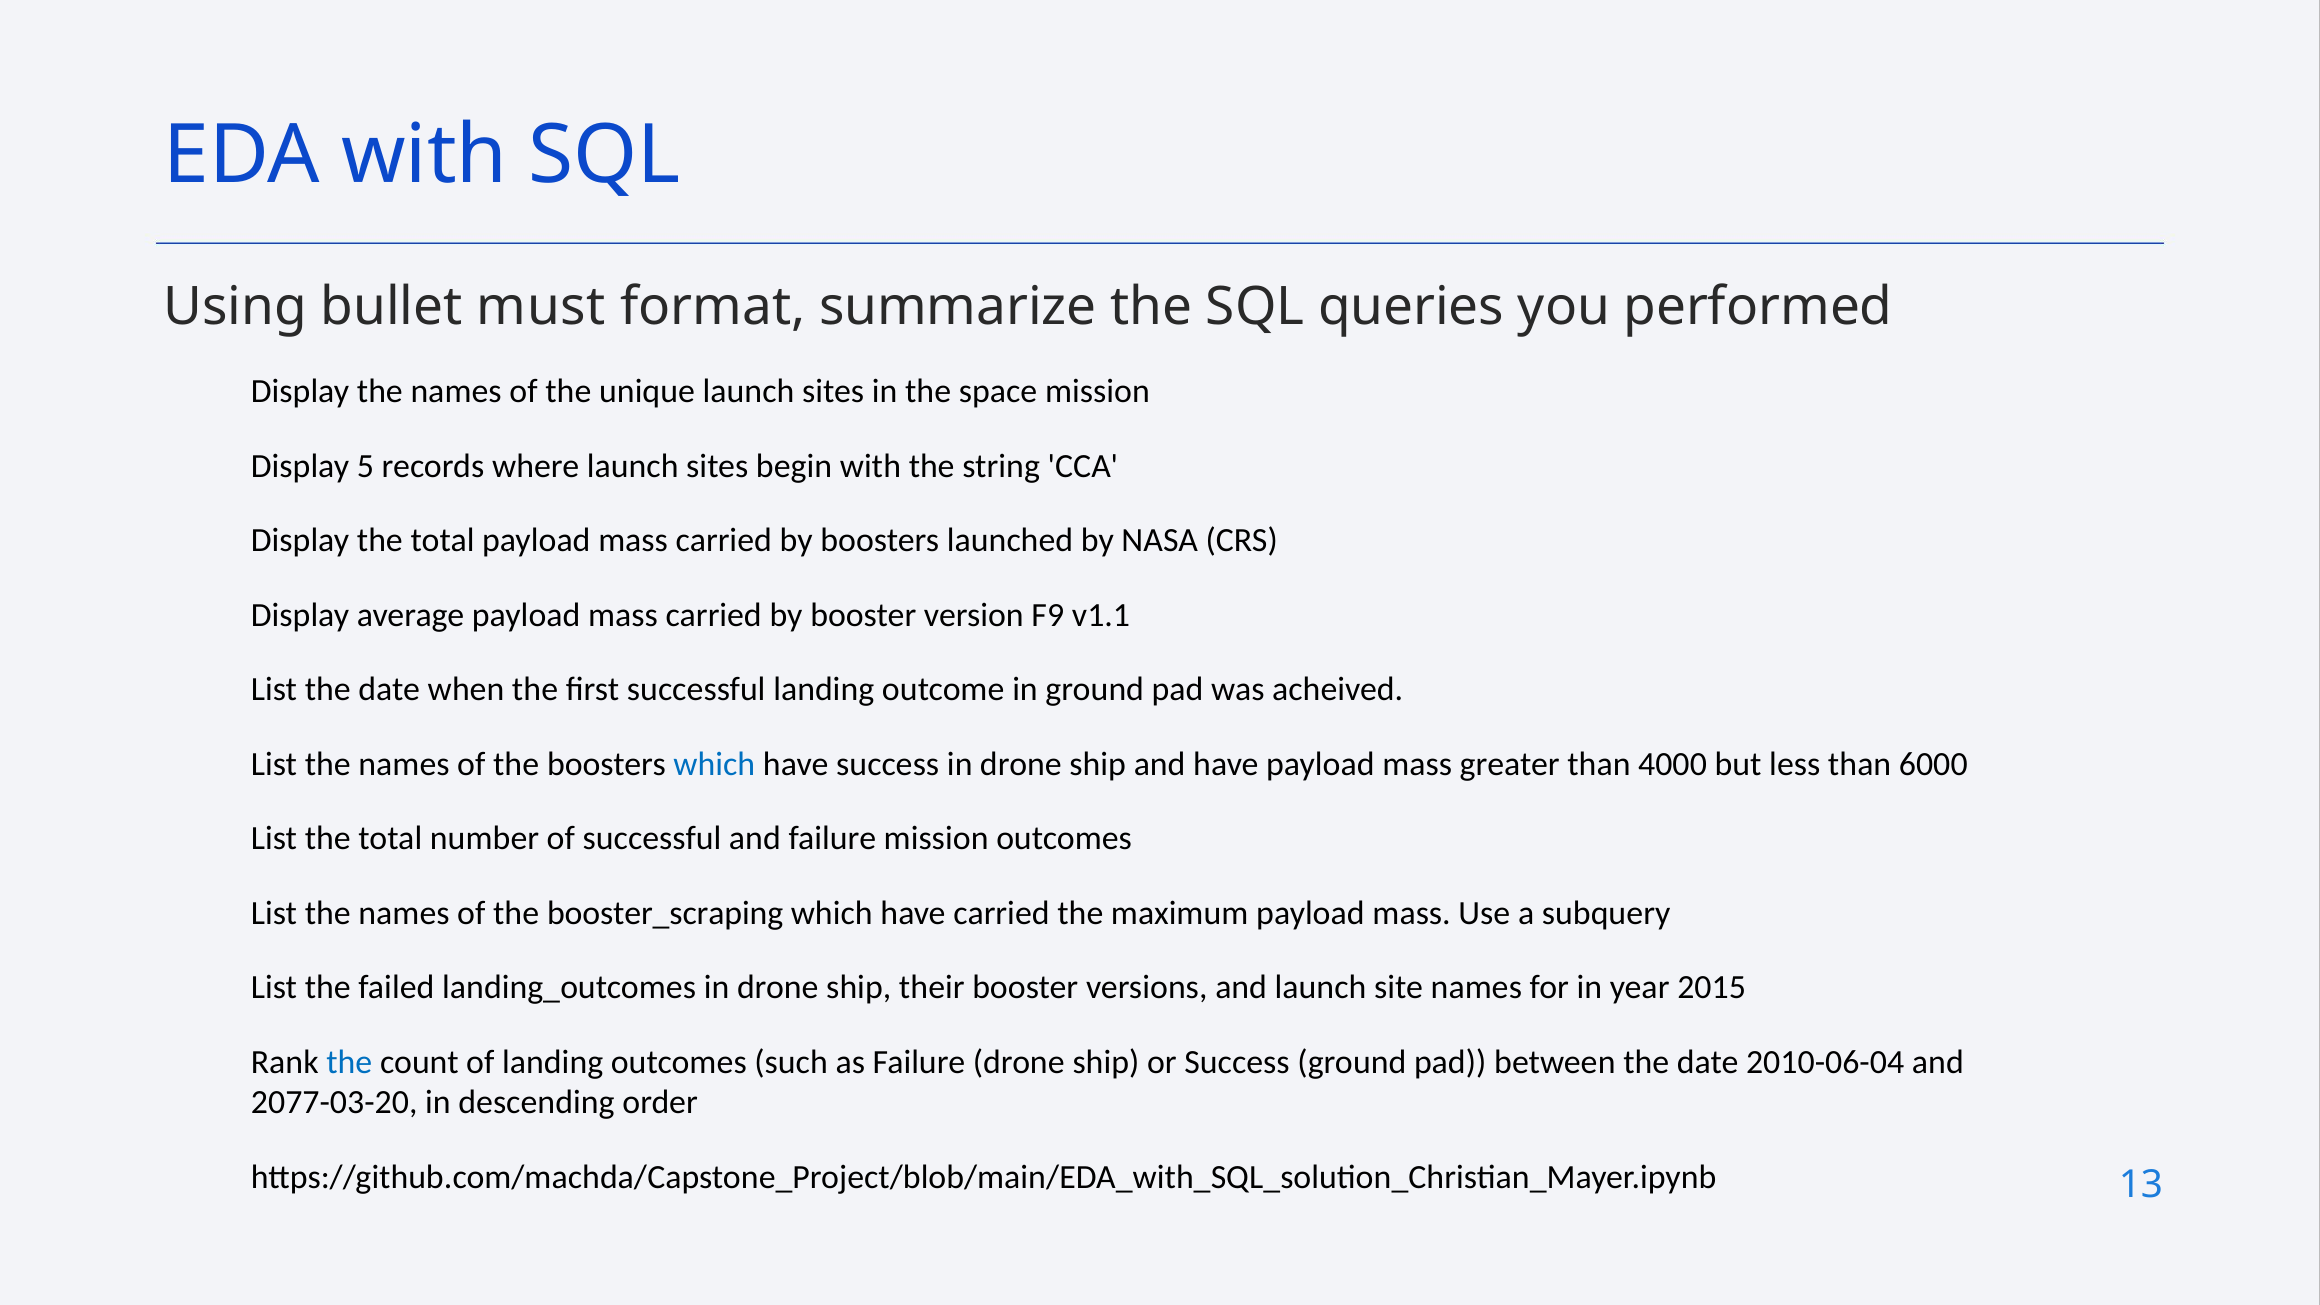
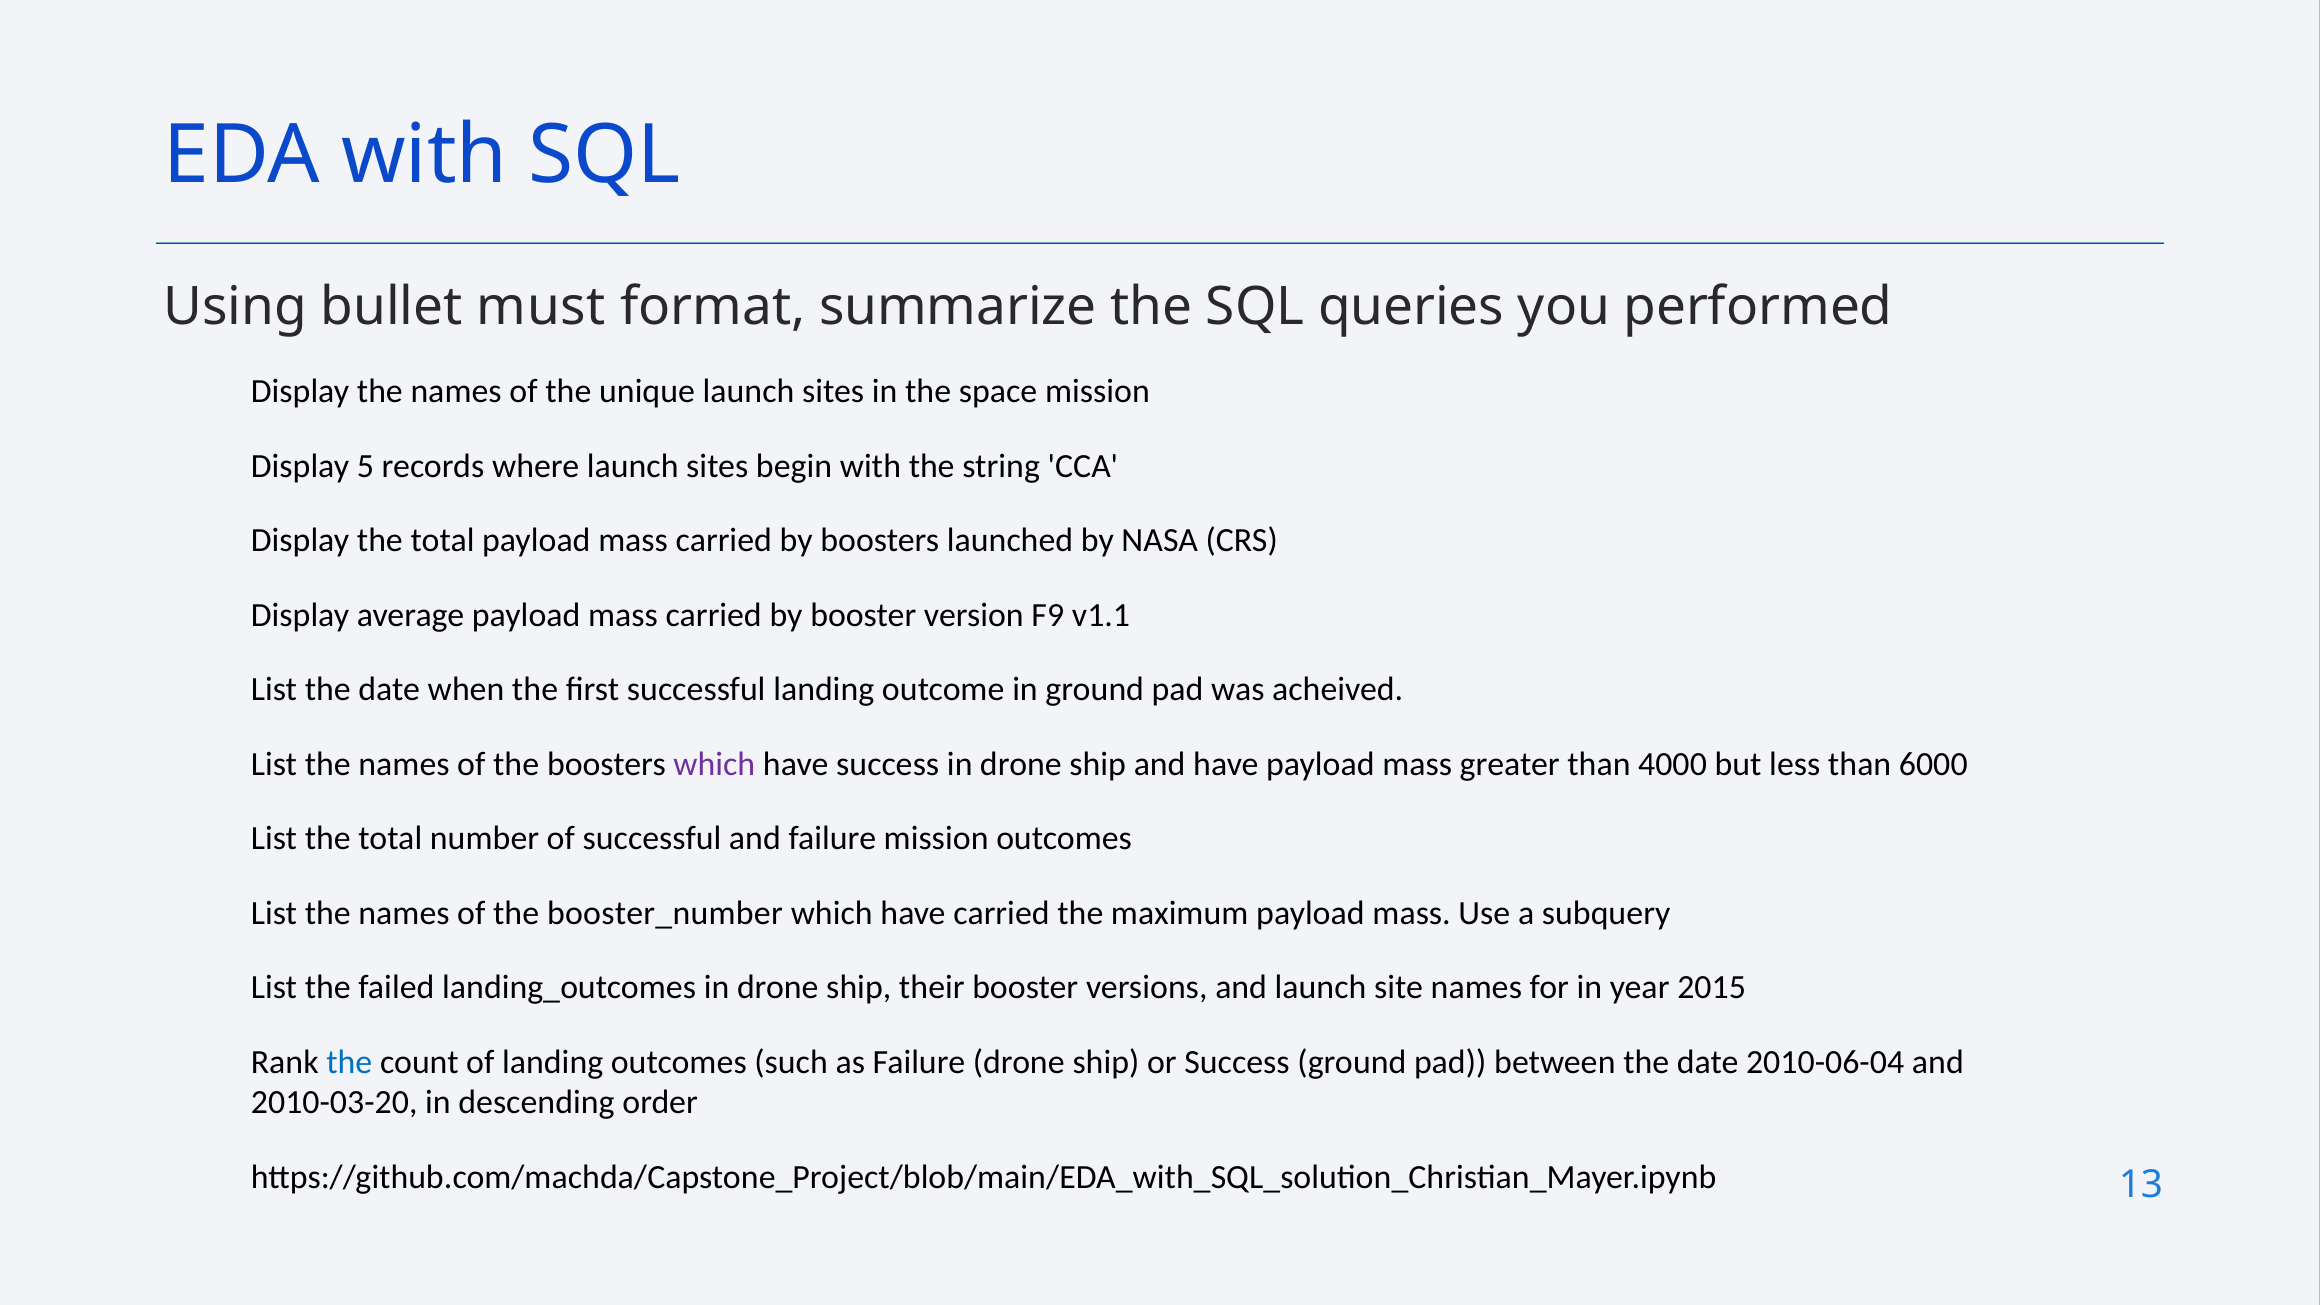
which at (714, 764) colour: blue -> purple
booster_scraping: booster_scraping -> booster_number
2077-03-20: 2077-03-20 -> 2010-03-20
